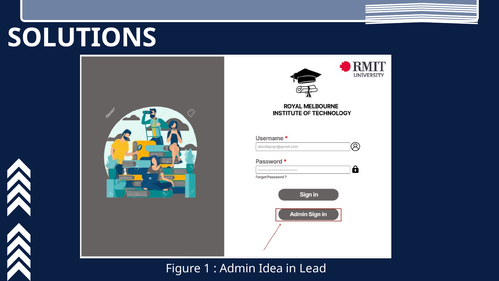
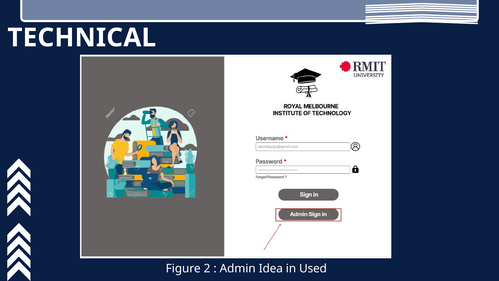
SOLUTIONS: SOLUTIONS -> TECHNICAL
1: 1 -> 2
Lead: Lead -> Used
